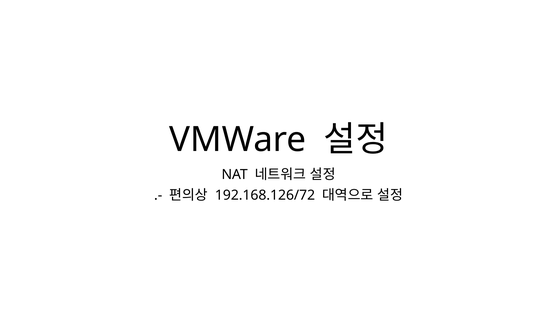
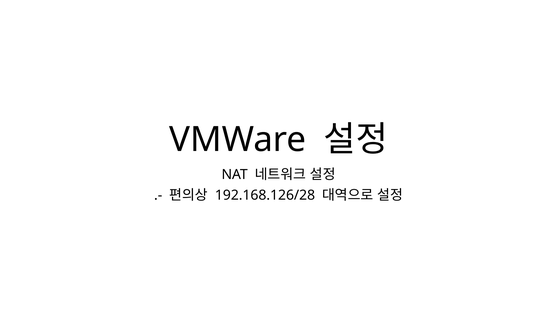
192.168.126/72: 192.168.126/72 -> 192.168.126/28
